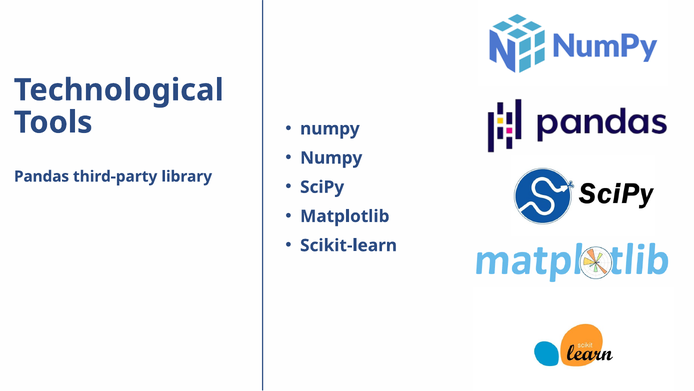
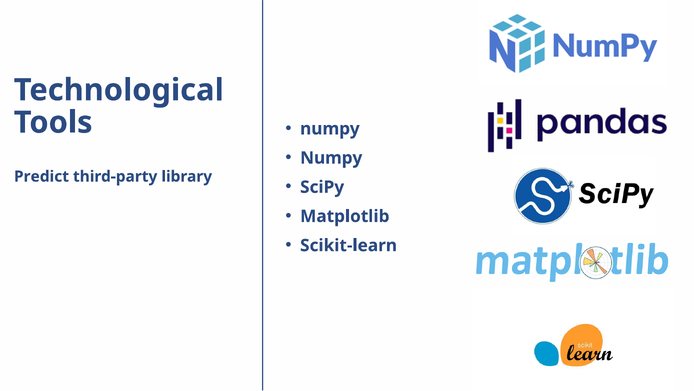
Pandas: Pandas -> Predict
